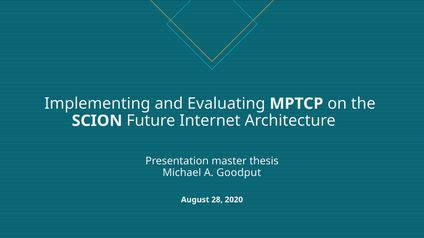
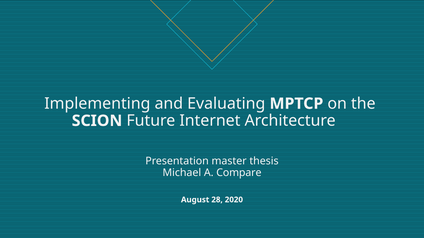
Goodput: Goodput -> Compare
